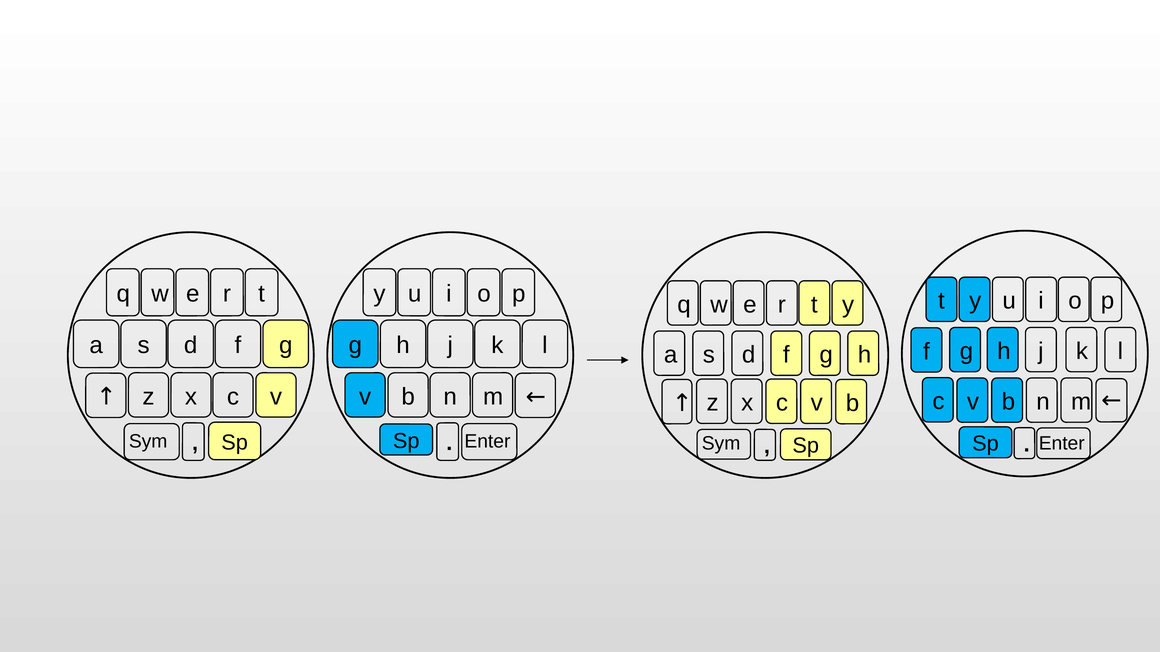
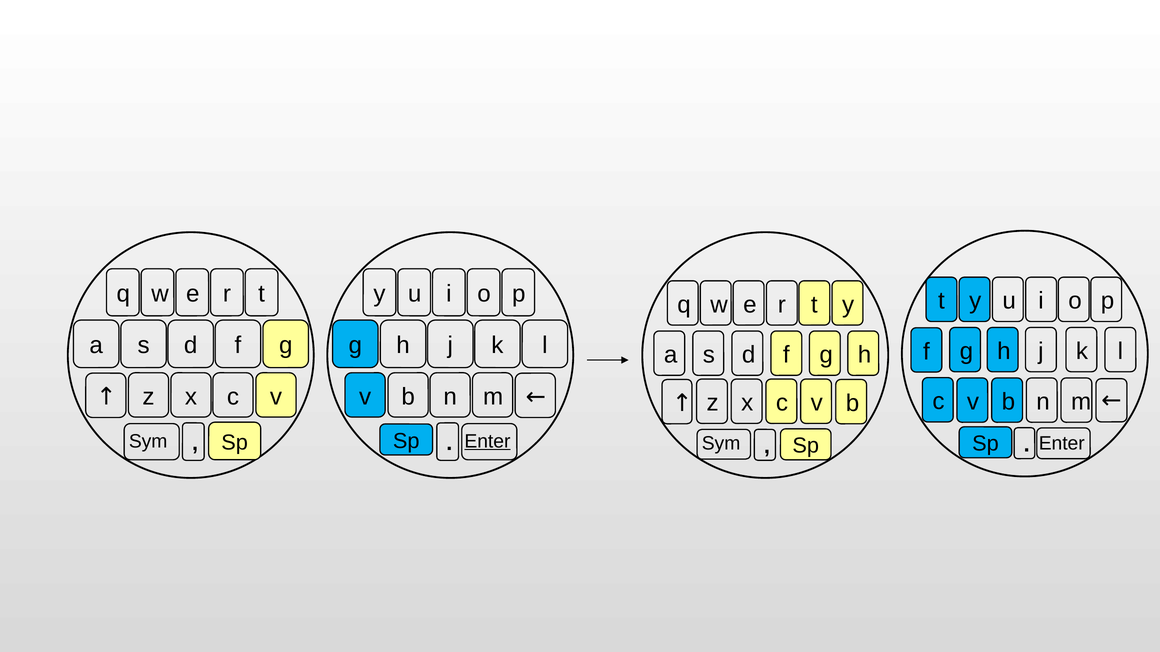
Enter at (487, 442) underline: none -> present
